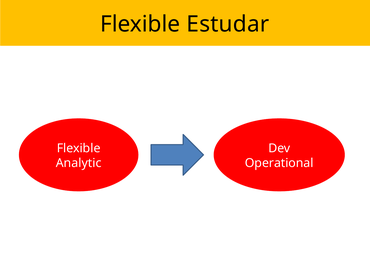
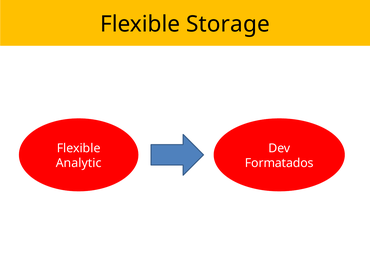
Estudar: Estudar -> Storage
Operational: Operational -> Formatados
